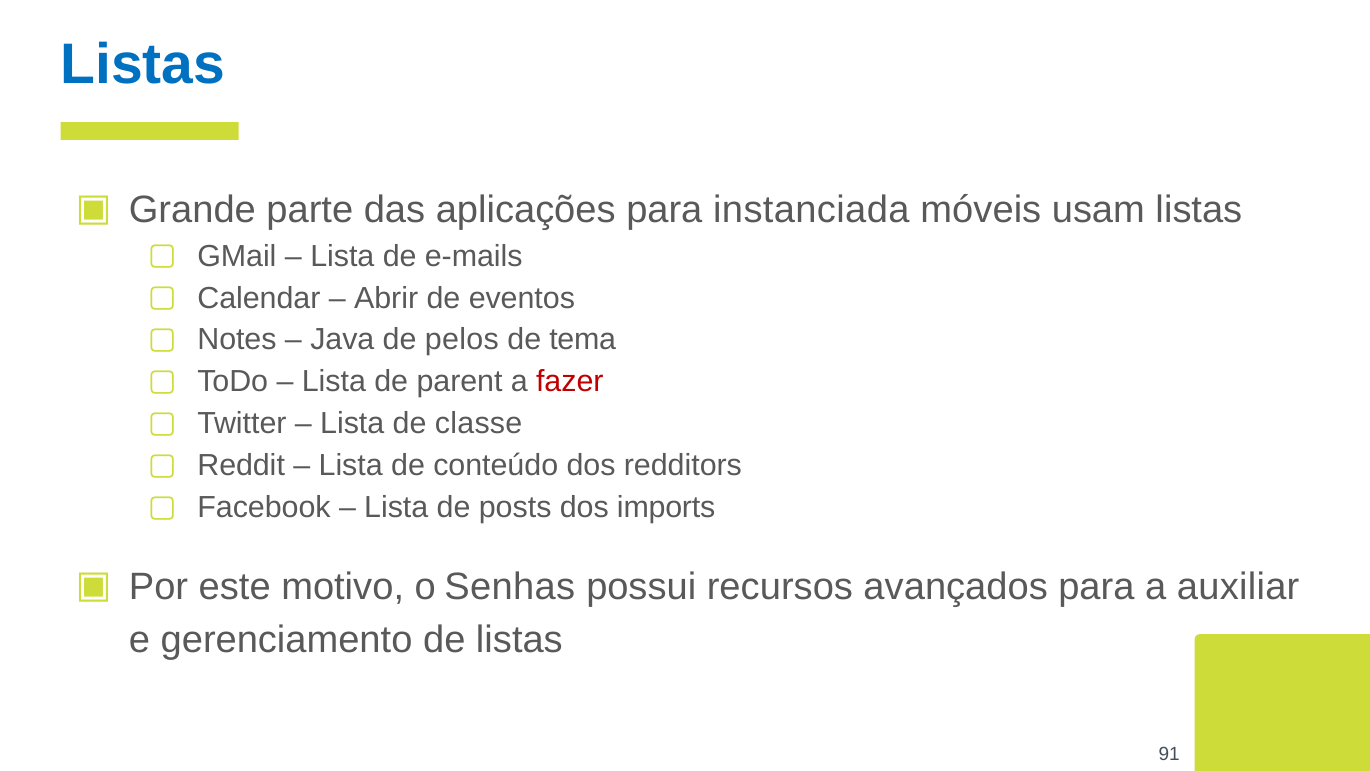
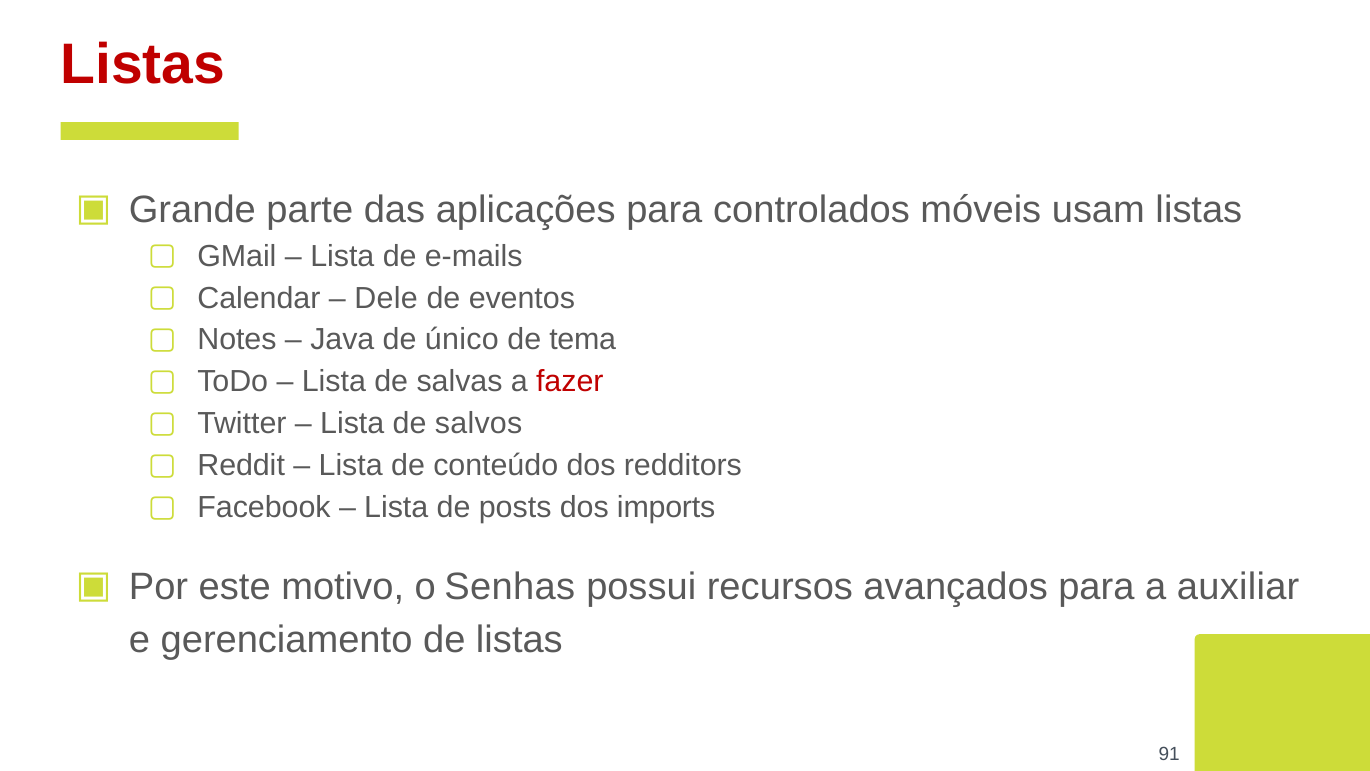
Listas at (143, 65) colour: blue -> red
instanciada: instanciada -> controlados
Abrir: Abrir -> Dele
pelos: pelos -> único
parent: parent -> salvas
classe: classe -> salvos
